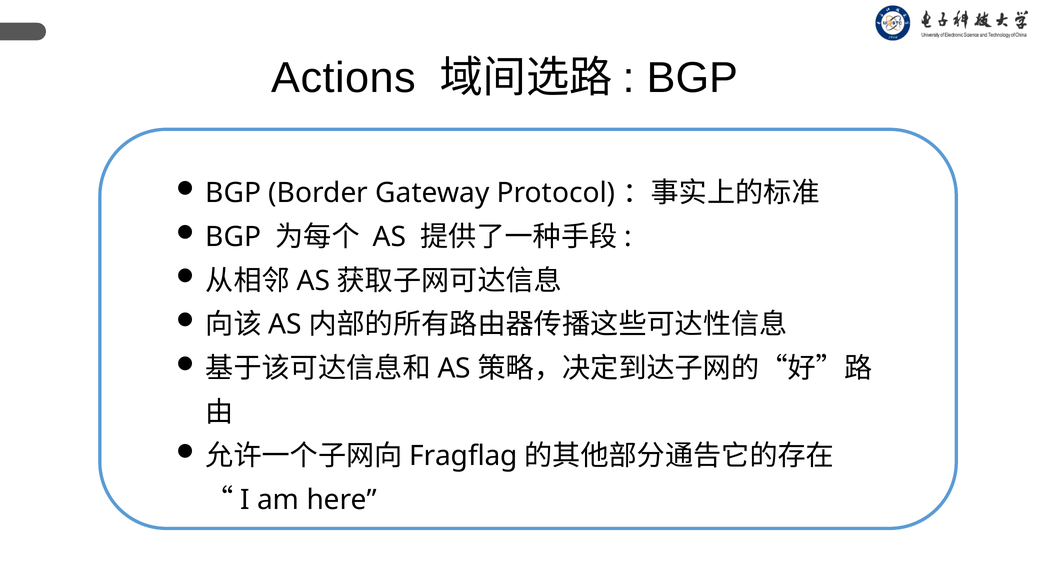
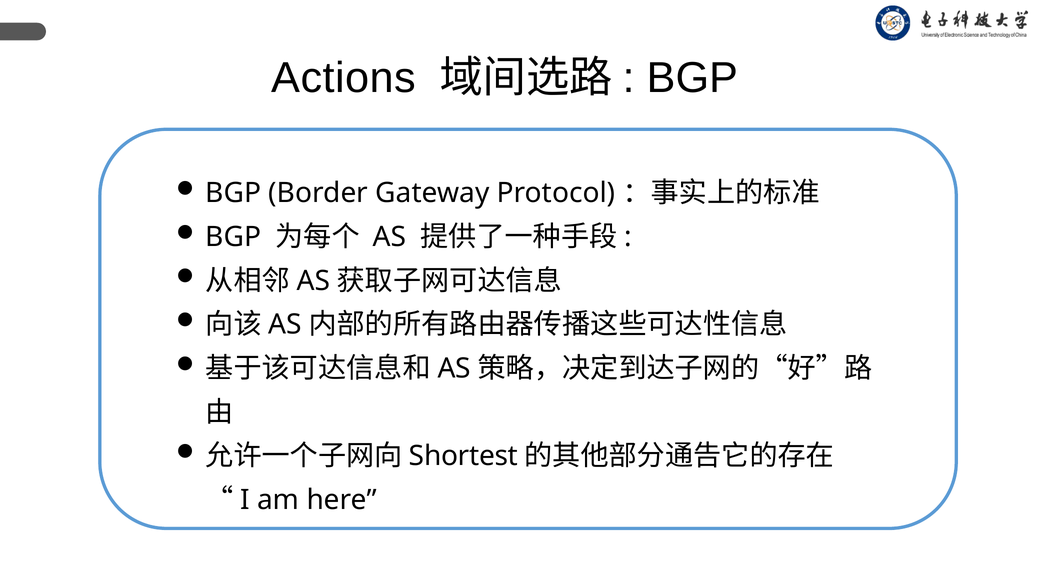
Fragflag: Fragflag -> Shortest
